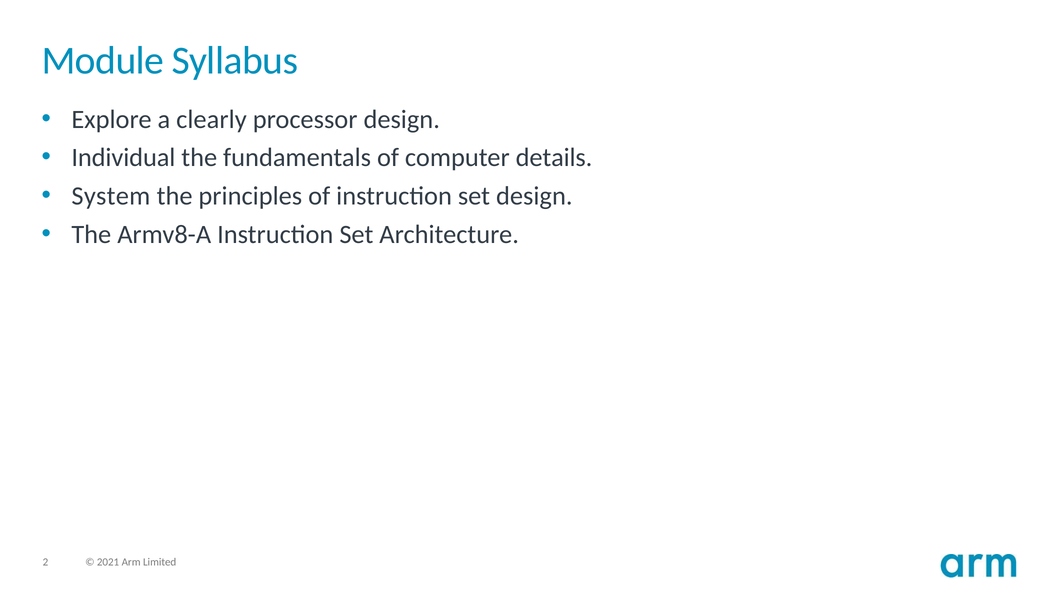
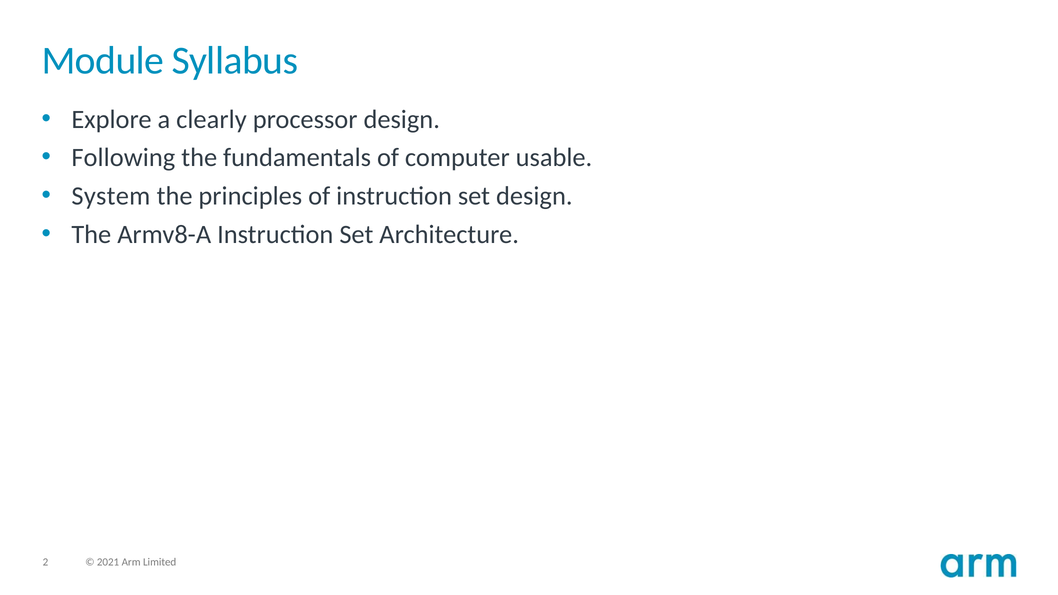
Individual: Individual -> Following
details: details -> usable
